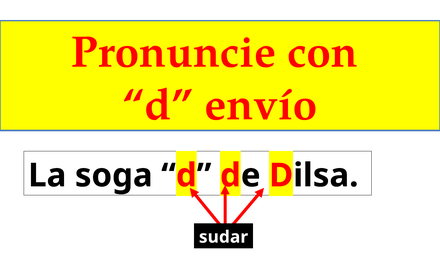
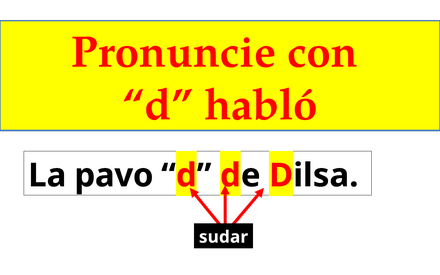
envío: envío -> habló
soga: soga -> pavo
